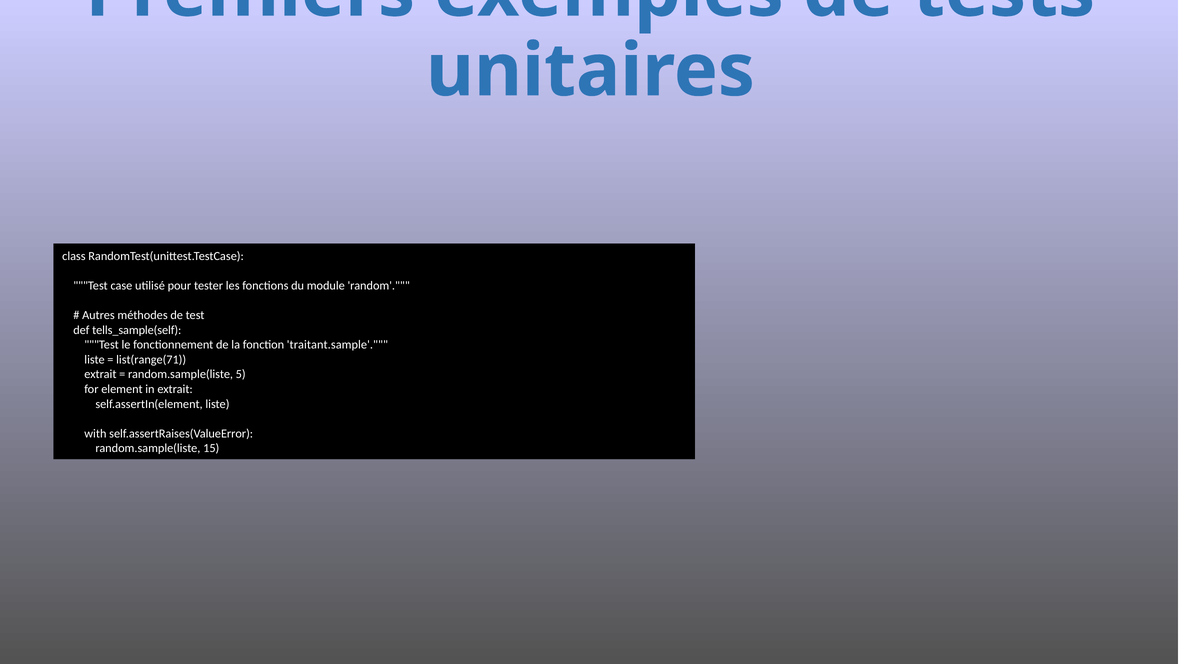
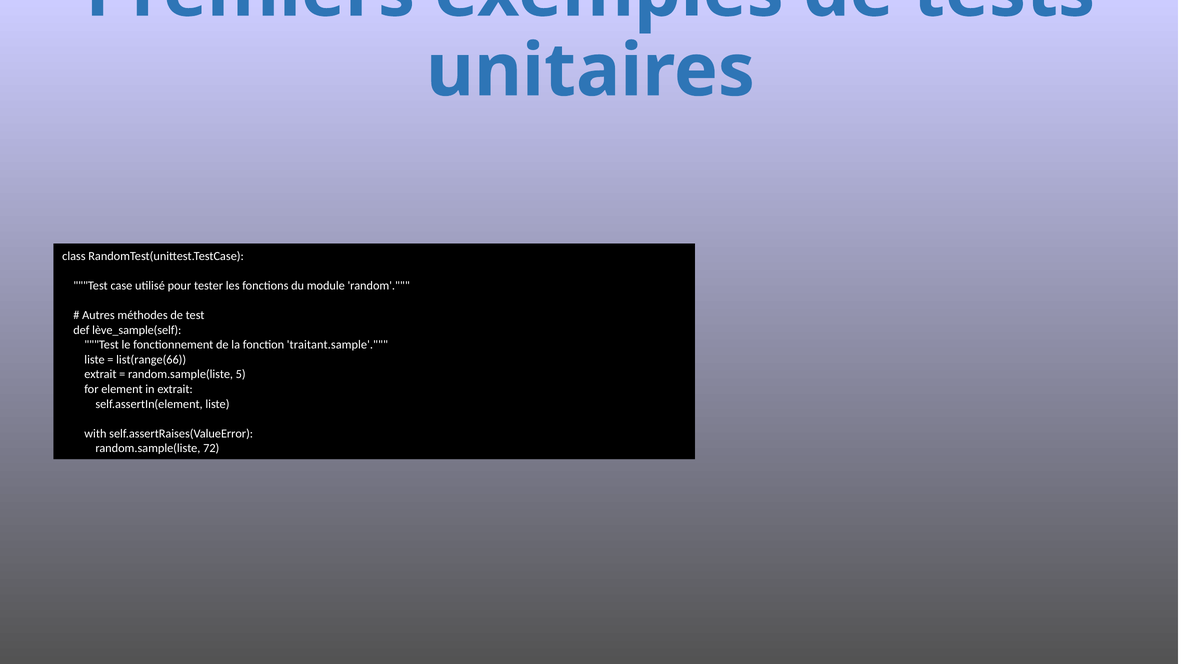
tells_sample(self: tells_sample(self -> lève_sample(self
list(range(71: list(range(71 -> list(range(66
15: 15 -> 72
